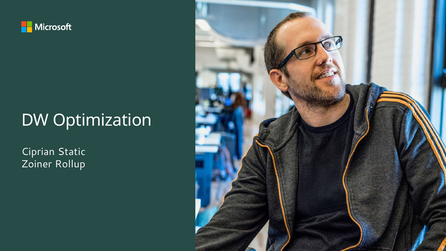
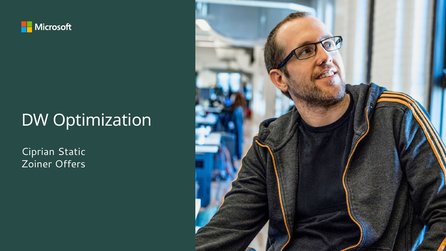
Rollup: Rollup -> Offers
